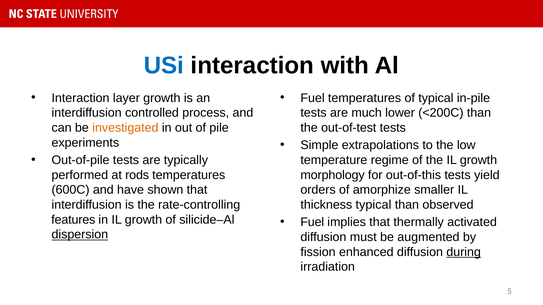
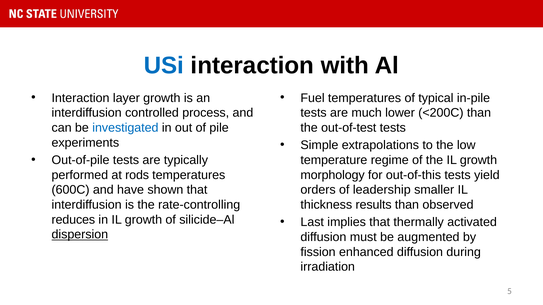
investigated colour: orange -> blue
amorphize: amorphize -> leadership
thickness typical: typical -> results
features: features -> reduces
Fuel at (312, 222): Fuel -> Last
during underline: present -> none
